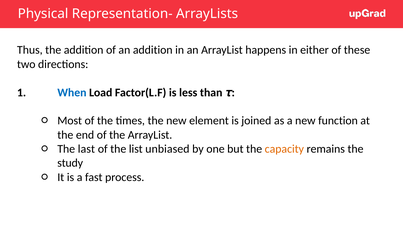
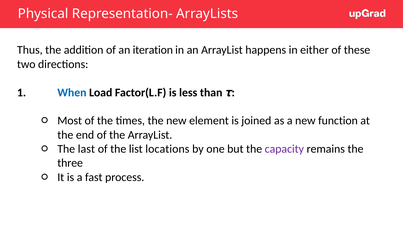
an addition: addition -> iteration
unbiased: unbiased -> locations
capacity colour: orange -> purple
study: study -> three
